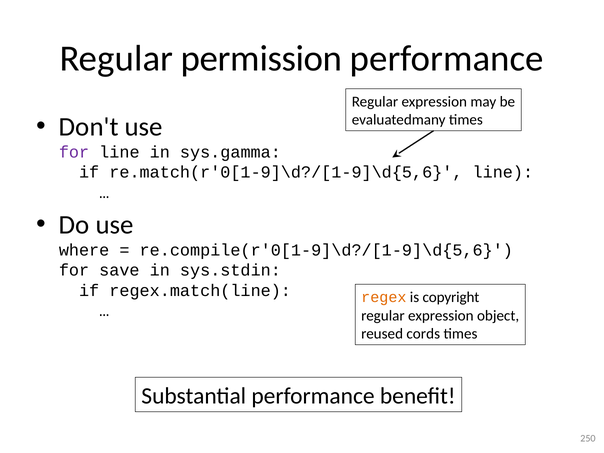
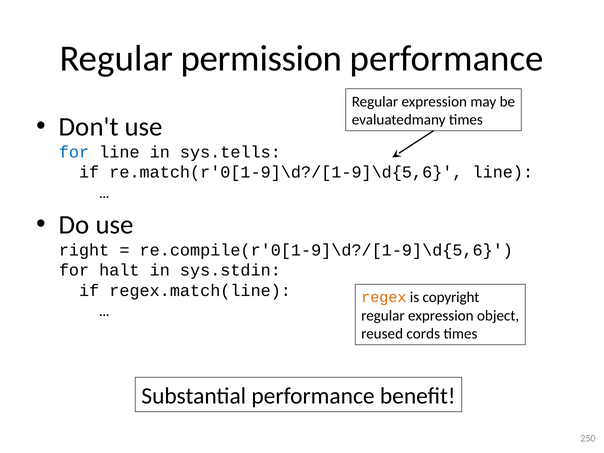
for at (74, 152) colour: purple -> blue
sys.gamma: sys.gamma -> sys.tells
where: where -> right
save: save -> halt
